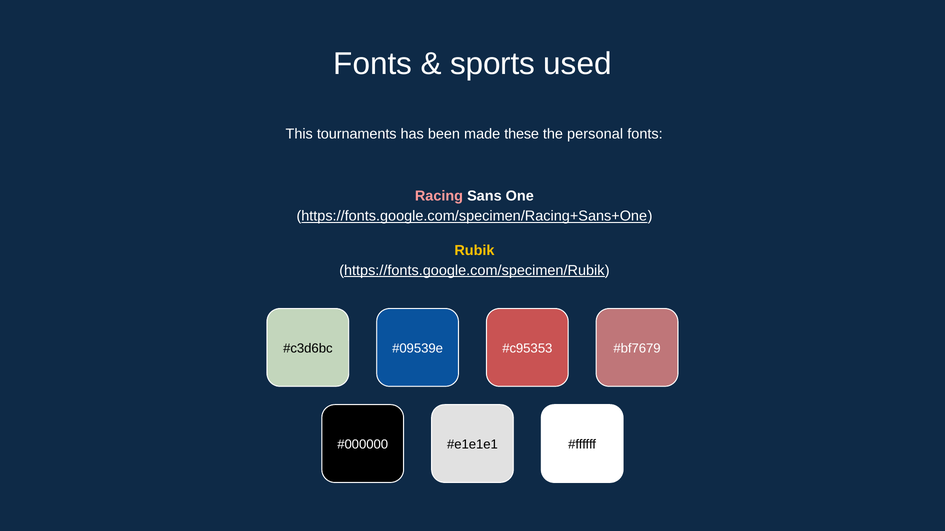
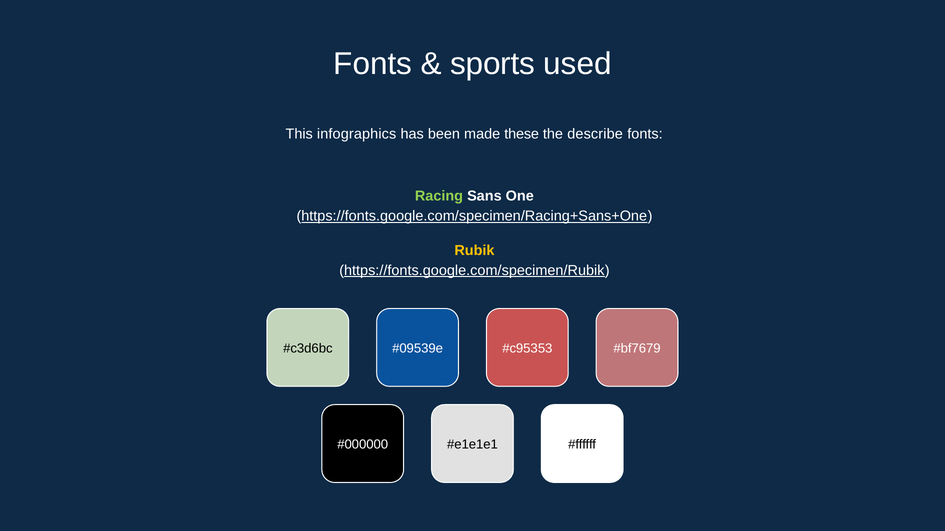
tournaments: tournaments -> infographics
personal: personal -> describe
Racing colour: pink -> light green
